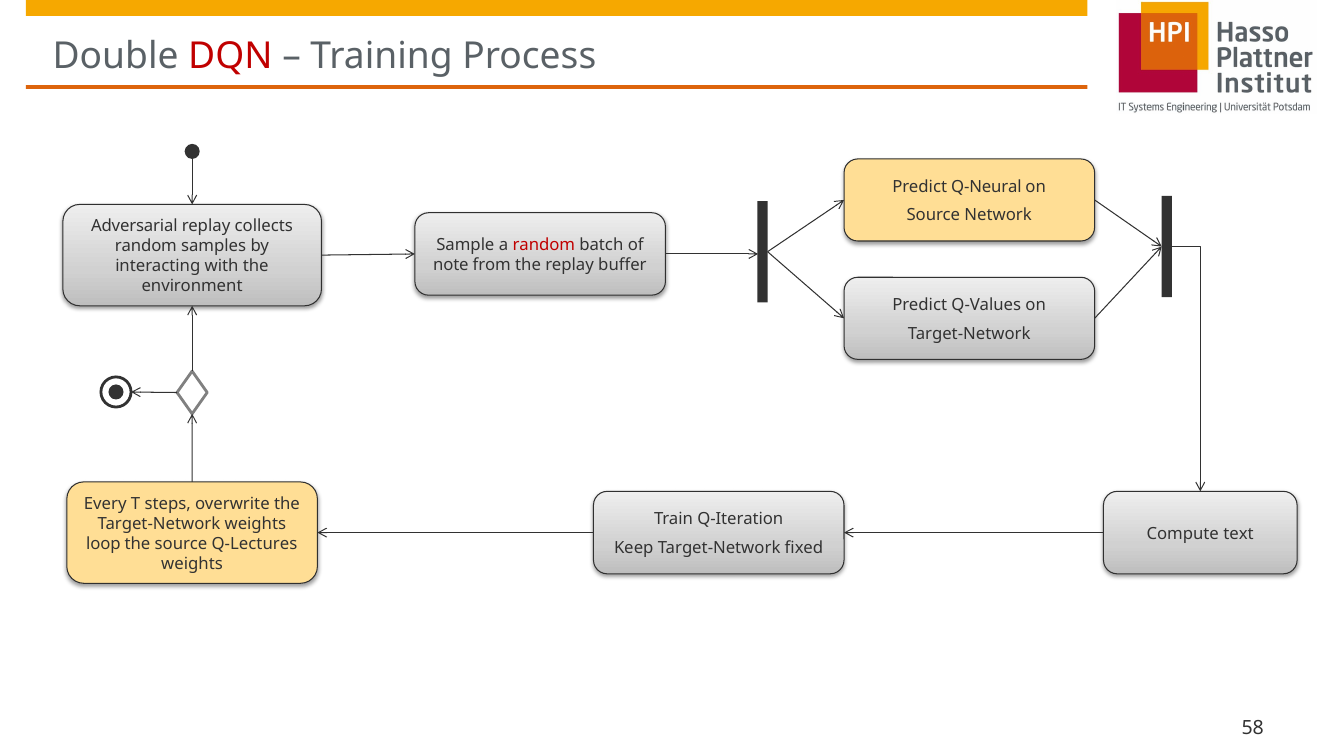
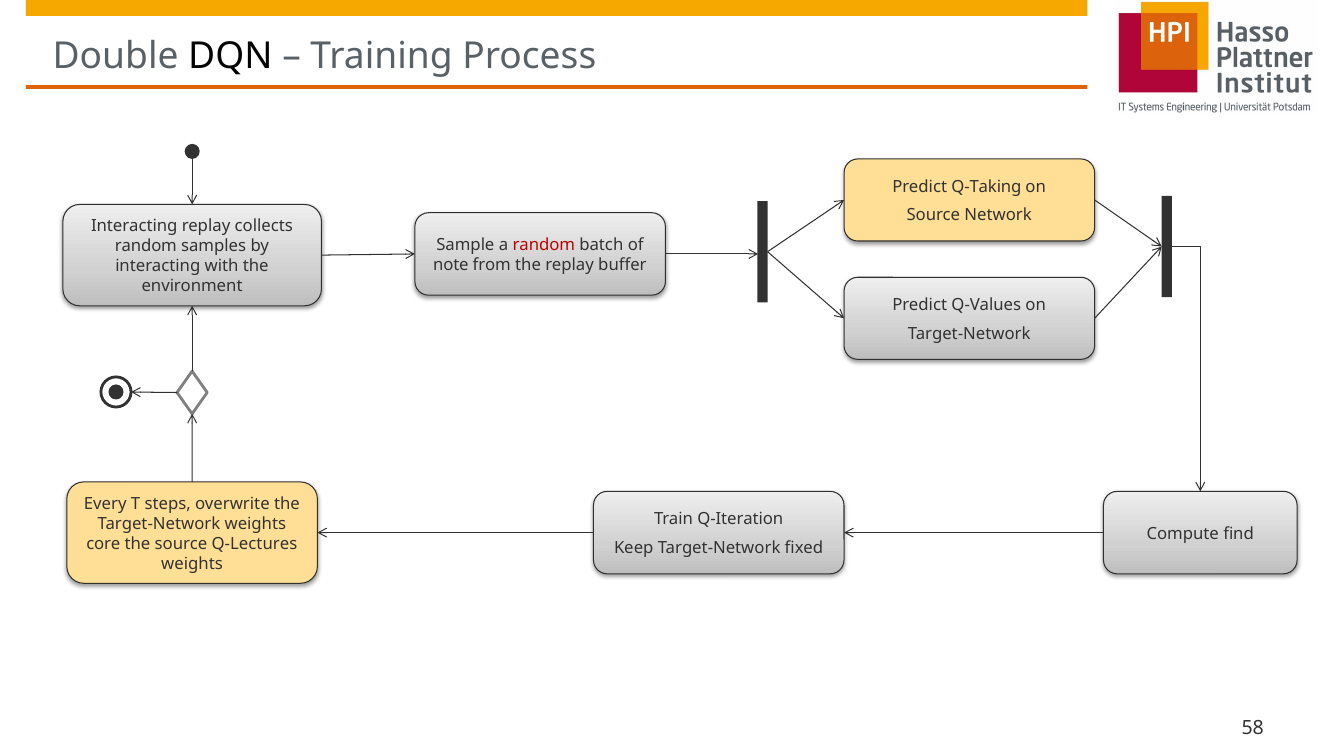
DQN colour: red -> black
Q-Neural: Q-Neural -> Q-Taking
Adversarial at (134, 226): Adversarial -> Interacting
text: text -> find
loop: loop -> core
